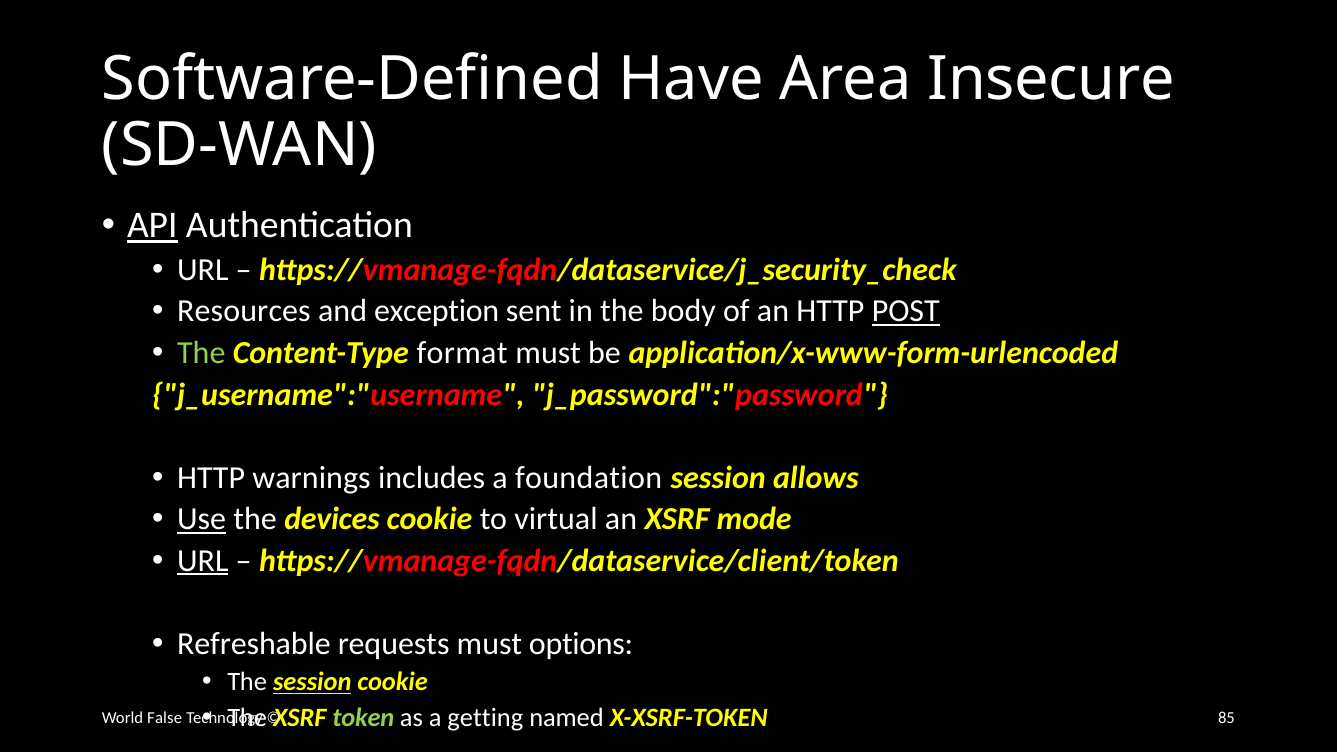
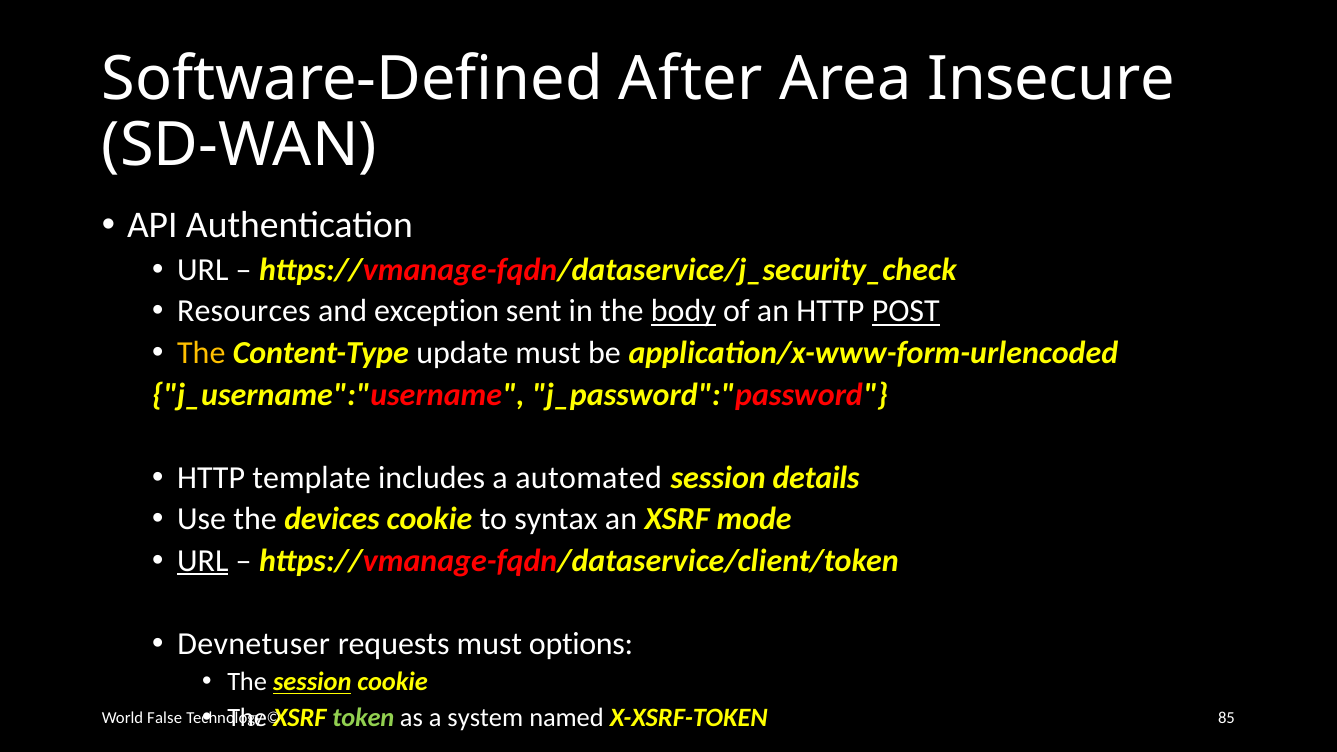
Have: Have -> After
API underline: present -> none
body underline: none -> present
The at (201, 353) colour: light green -> yellow
format: format -> update
warnings: warnings -> template
foundation: foundation -> automated
allows: allows -> details
Use underline: present -> none
virtual: virtual -> syntax
Refreshable: Refreshable -> Devnetuser
getting: getting -> system
